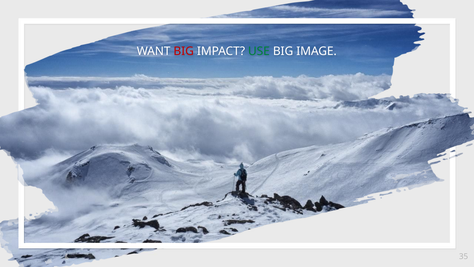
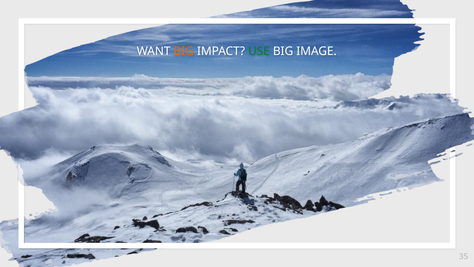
BIG at (184, 51) colour: red -> orange
